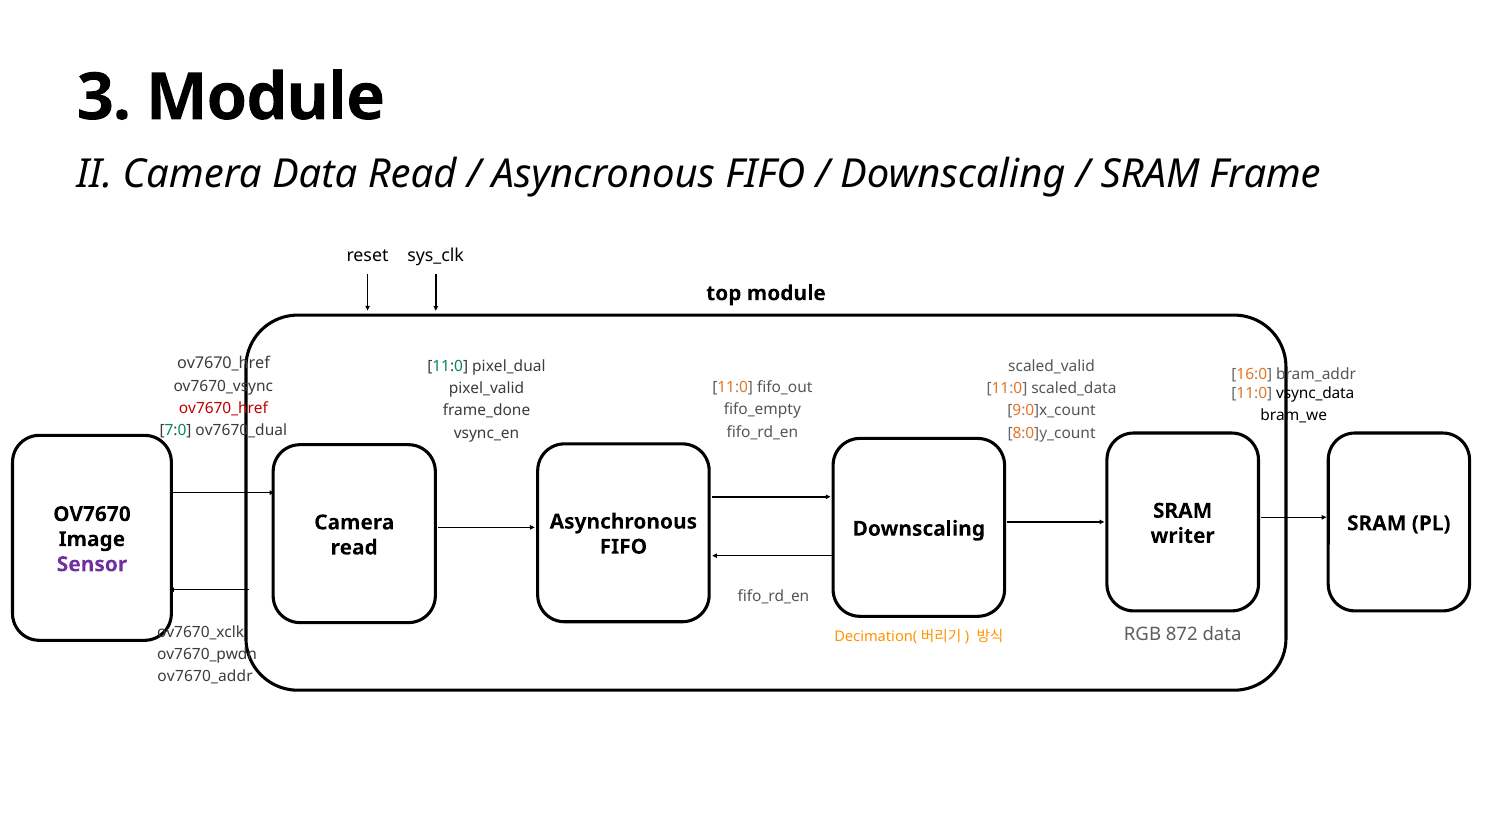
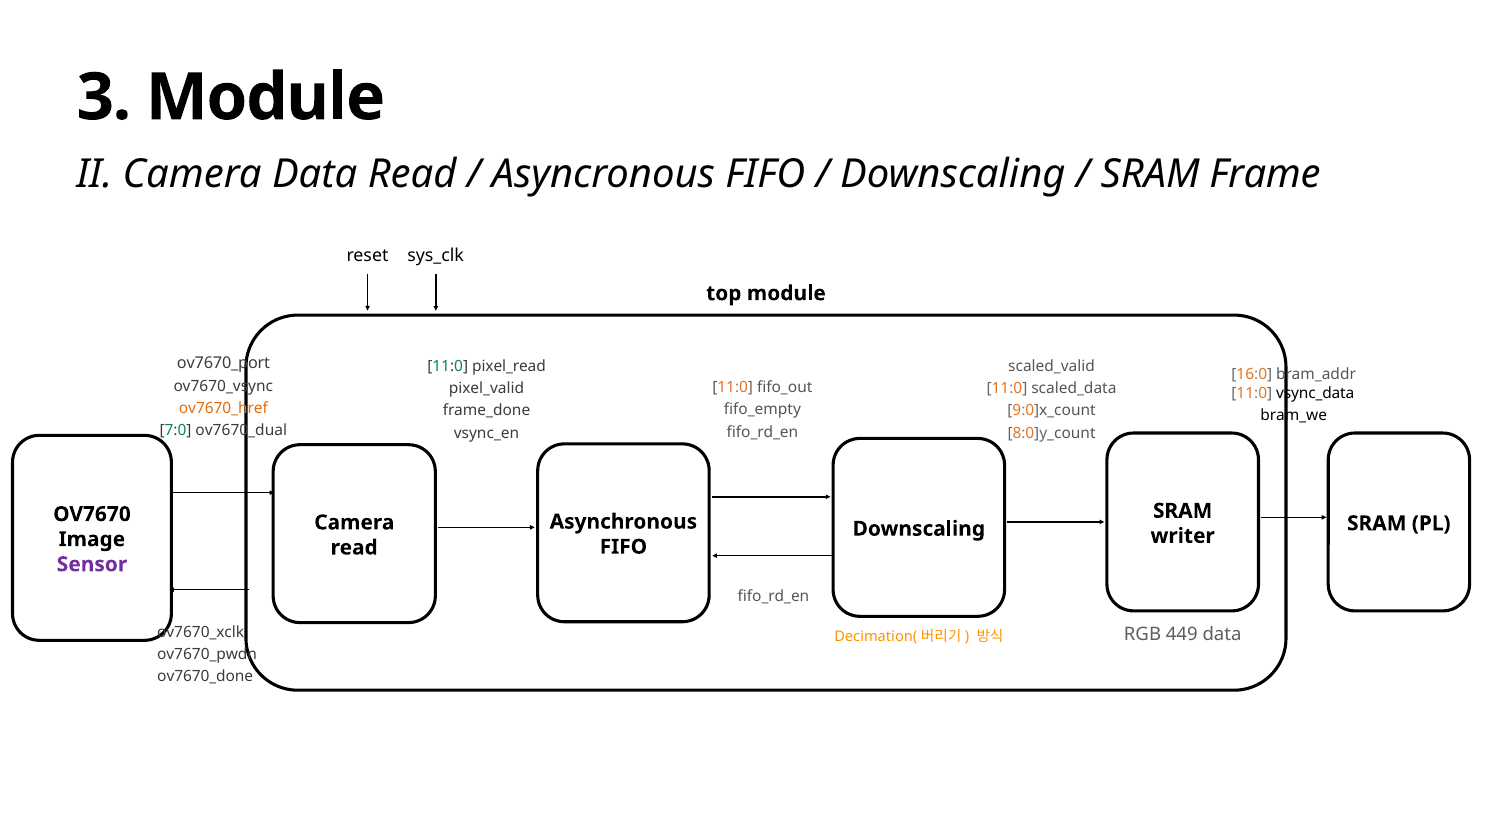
ov7670_href at (223, 363): ov7670_href -> ov7670_port
pixel_dual: pixel_dual -> pixel_read
ov7670_href at (223, 408) colour: red -> orange
872: 872 -> 449
ov7670_addr: ov7670_addr -> ov7670_done
